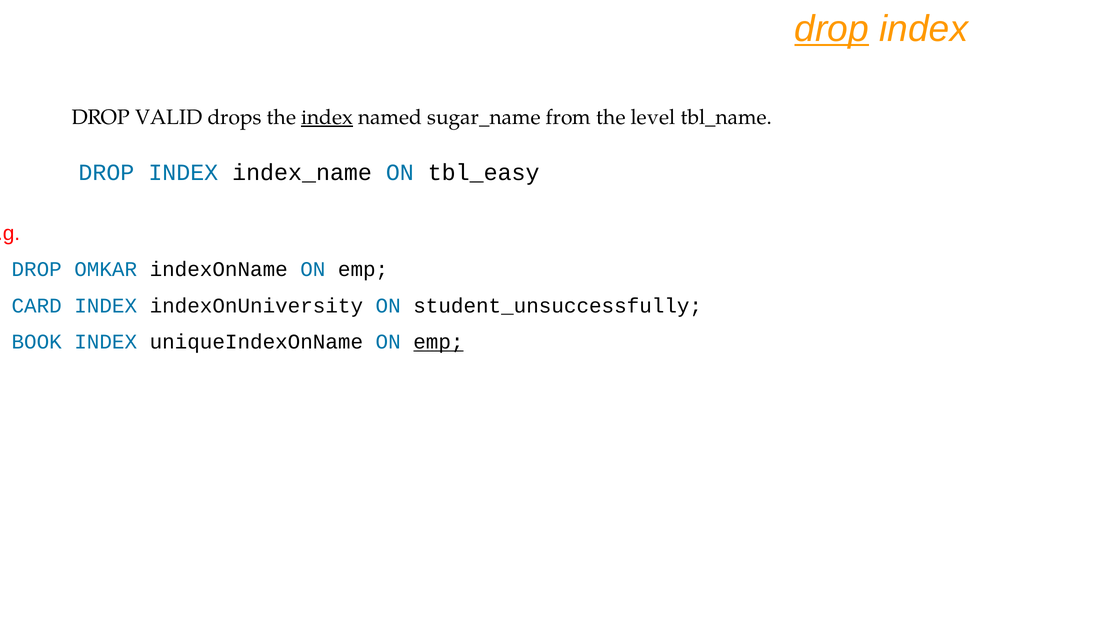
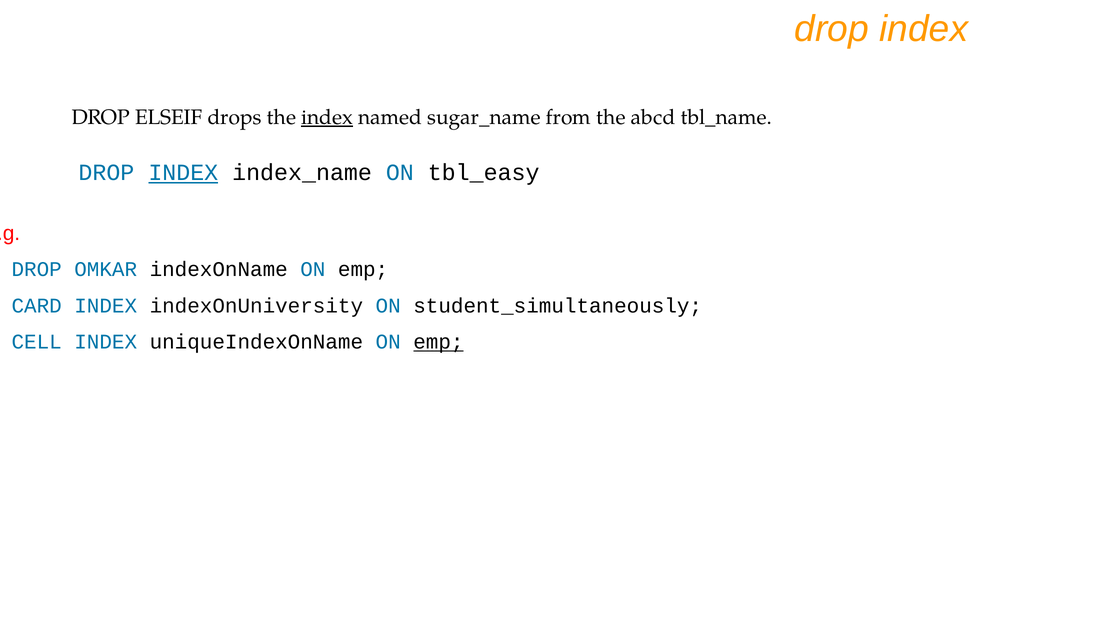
drop at (832, 29) underline: present -> none
VALID: VALID -> ELSEIF
level: level -> abcd
INDEX at (183, 172) underline: none -> present
student_unsuccessfully: student_unsuccessfully -> student_simultaneously
BOOK: BOOK -> CELL
